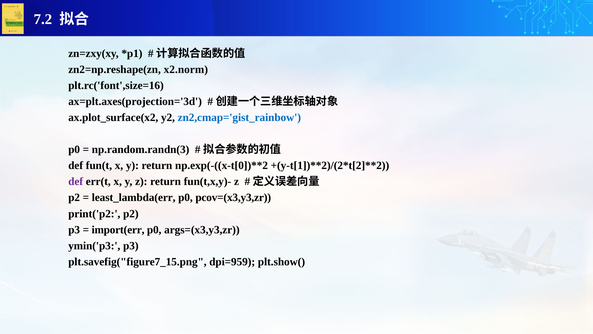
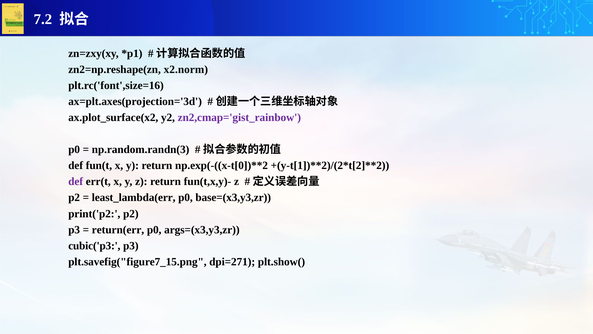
zn2,cmap='gist_rainbow colour: blue -> purple
pcov=(x3,y3,zr: pcov=(x3,y3,zr -> base=(x3,y3,zr
import(err: import(err -> return(err
ymin('p3: ymin('p3 -> cubic('p3
dpi=959: dpi=959 -> dpi=271
